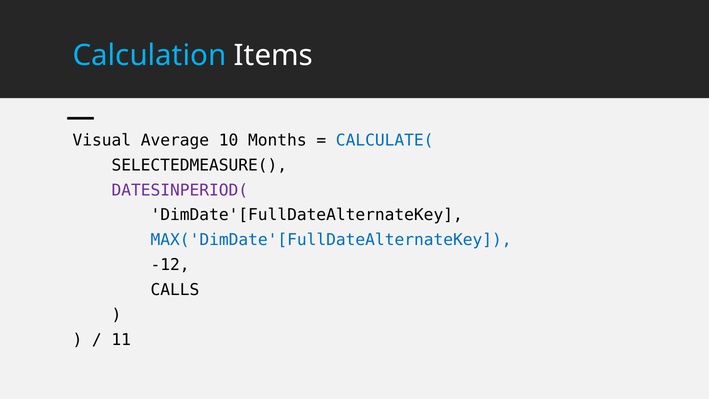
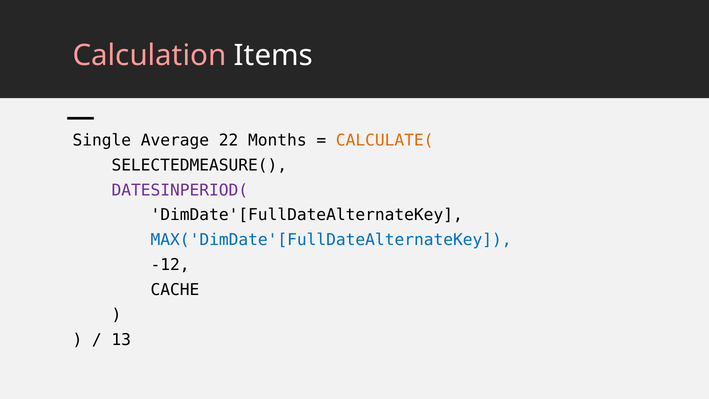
Calculation colour: light blue -> pink
Visual: Visual -> Single
10: 10 -> 22
CALCULATE( colour: blue -> orange
CALLS: CALLS -> CACHE
11: 11 -> 13
